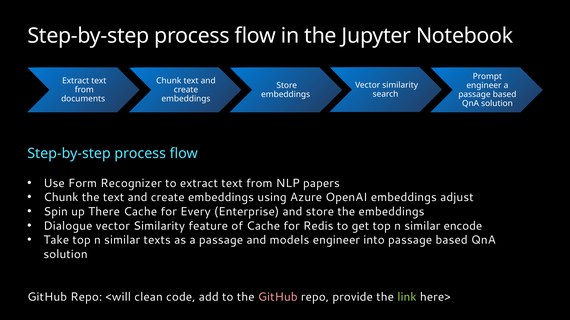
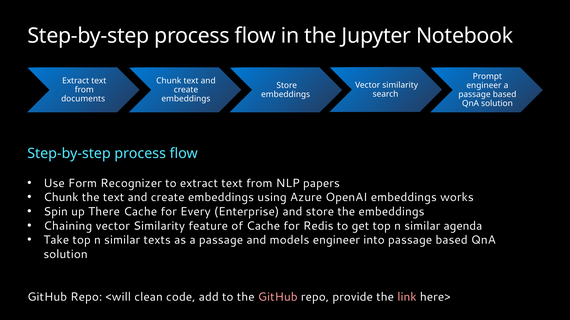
adjust: adjust -> works
Dialogue: Dialogue -> Chaining
encode: encode -> agenda
link colour: light green -> pink
